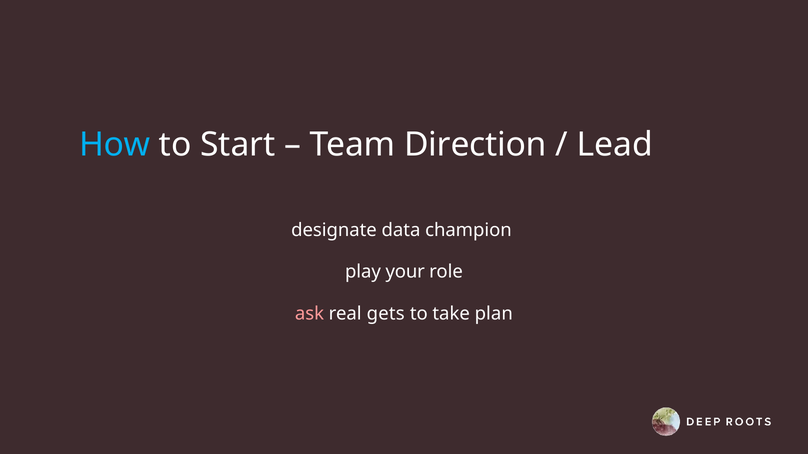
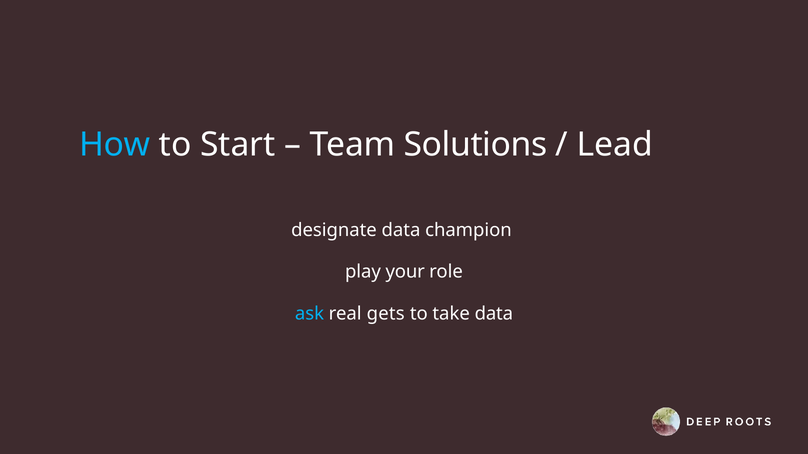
Direction: Direction -> Solutions
ask colour: pink -> light blue
take plan: plan -> data
